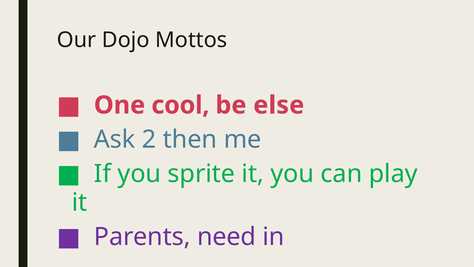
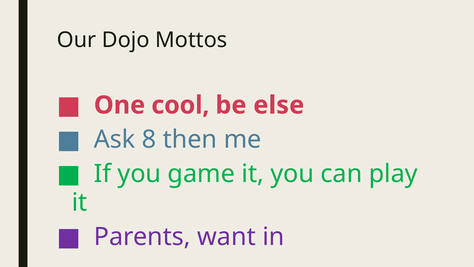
2: 2 -> 8
sprite: sprite -> game
need: need -> want
